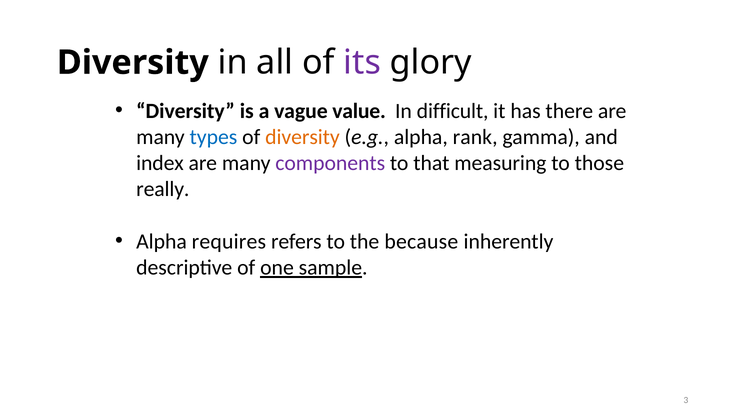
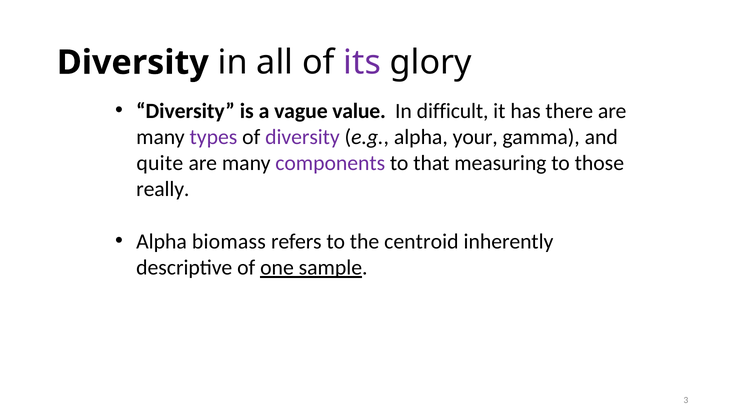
types colour: blue -> purple
diversity at (302, 137) colour: orange -> purple
rank: rank -> your
index: index -> quite
requires: requires -> biomass
because: because -> centroid
